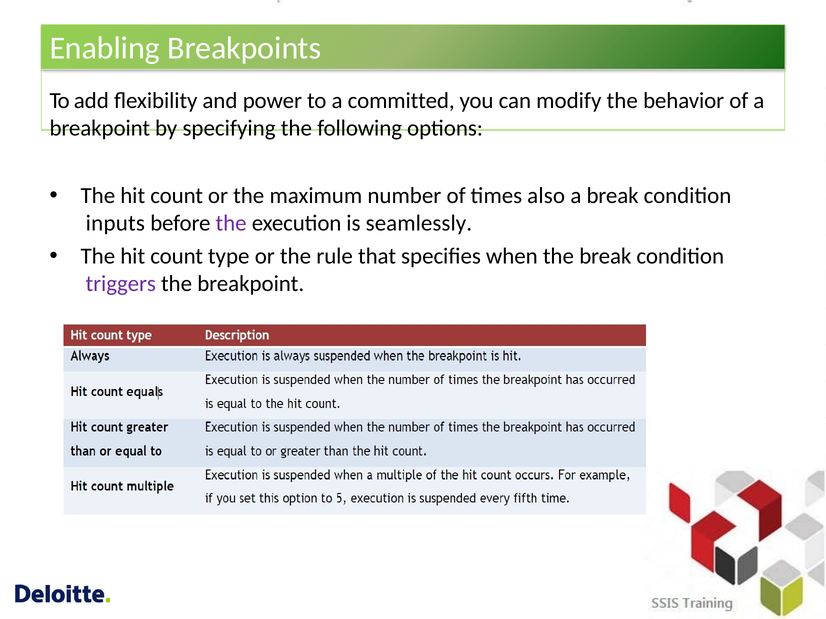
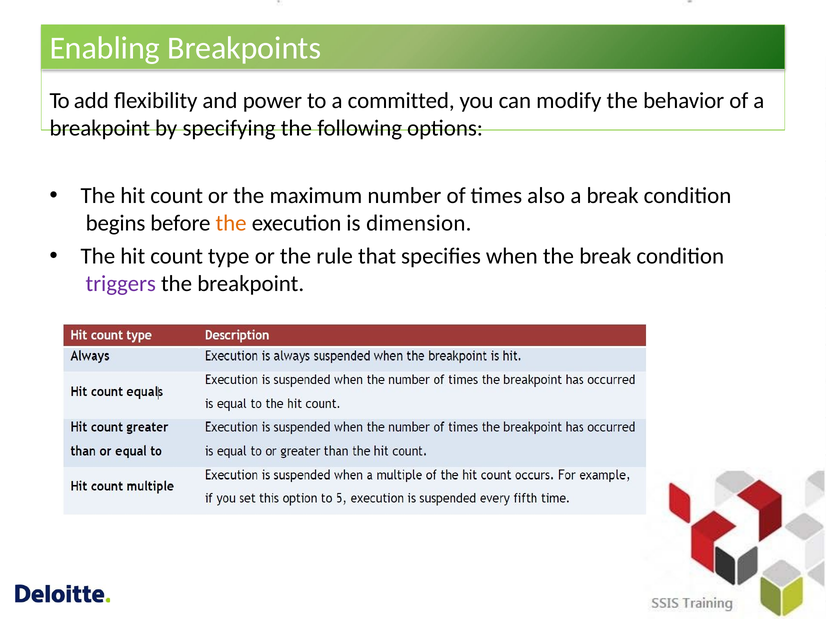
inputs: inputs -> begins
the at (231, 224) colour: purple -> orange
seamlessly: seamlessly -> dimension
